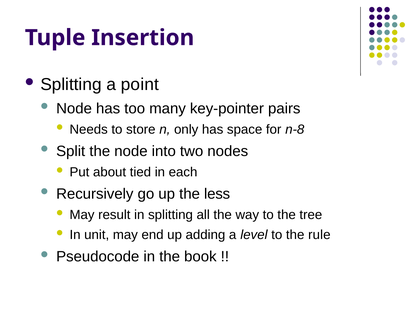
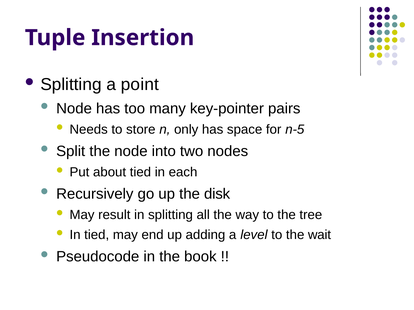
n-8: n-8 -> n-5
less: less -> disk
In unit: unit -> tied
rule: rule -> wait
